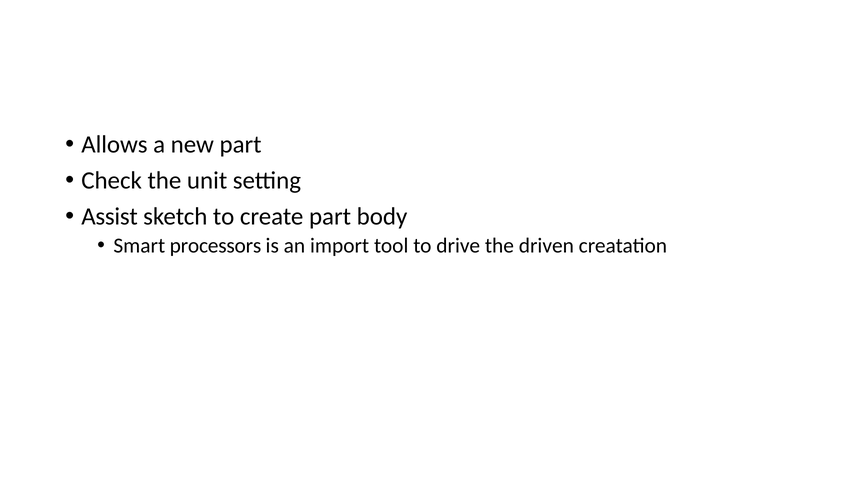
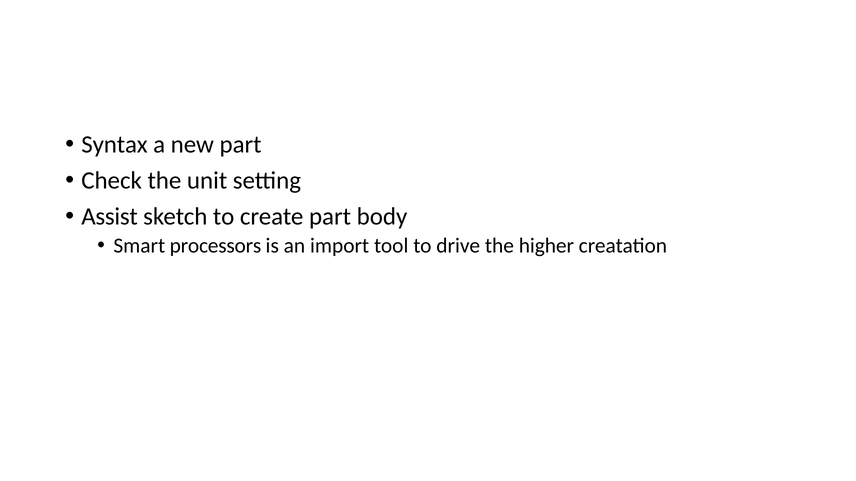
Allows: Allows -> Syntax
driven: driven -> higher
